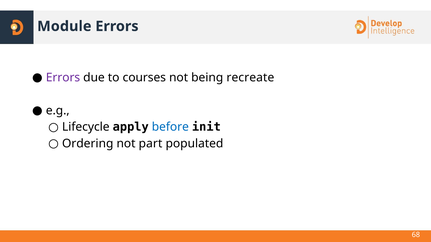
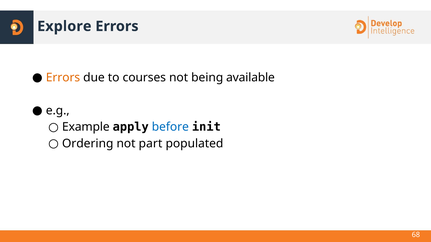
Module: Module -> Explore
Errors at (63, 78) colour: purple -> orange
recreate: recreate -> available
Lifecycle: Lifecycle -> Example
